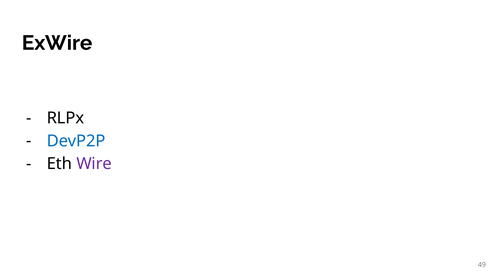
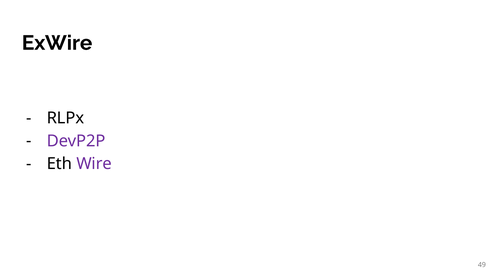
DevP2P colour: blue -> purple
